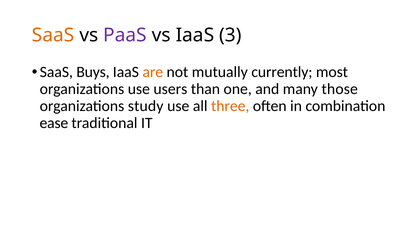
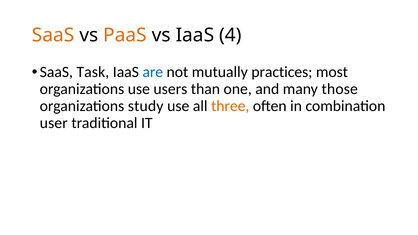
PaaS colour: purple -> orange
3: 3 -> 4
Buys: Buys -> Task
are colour: orange -> blue
currently: currently -> practices
ease: ease -> user
